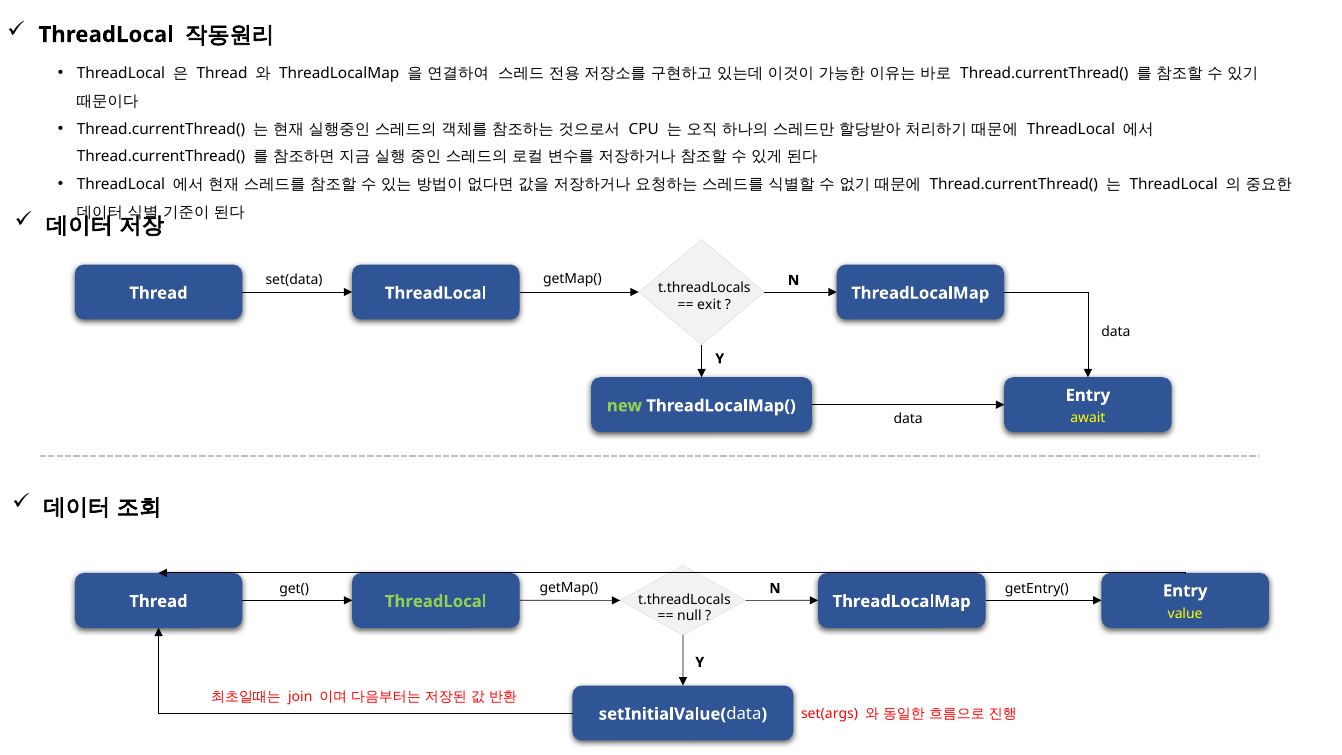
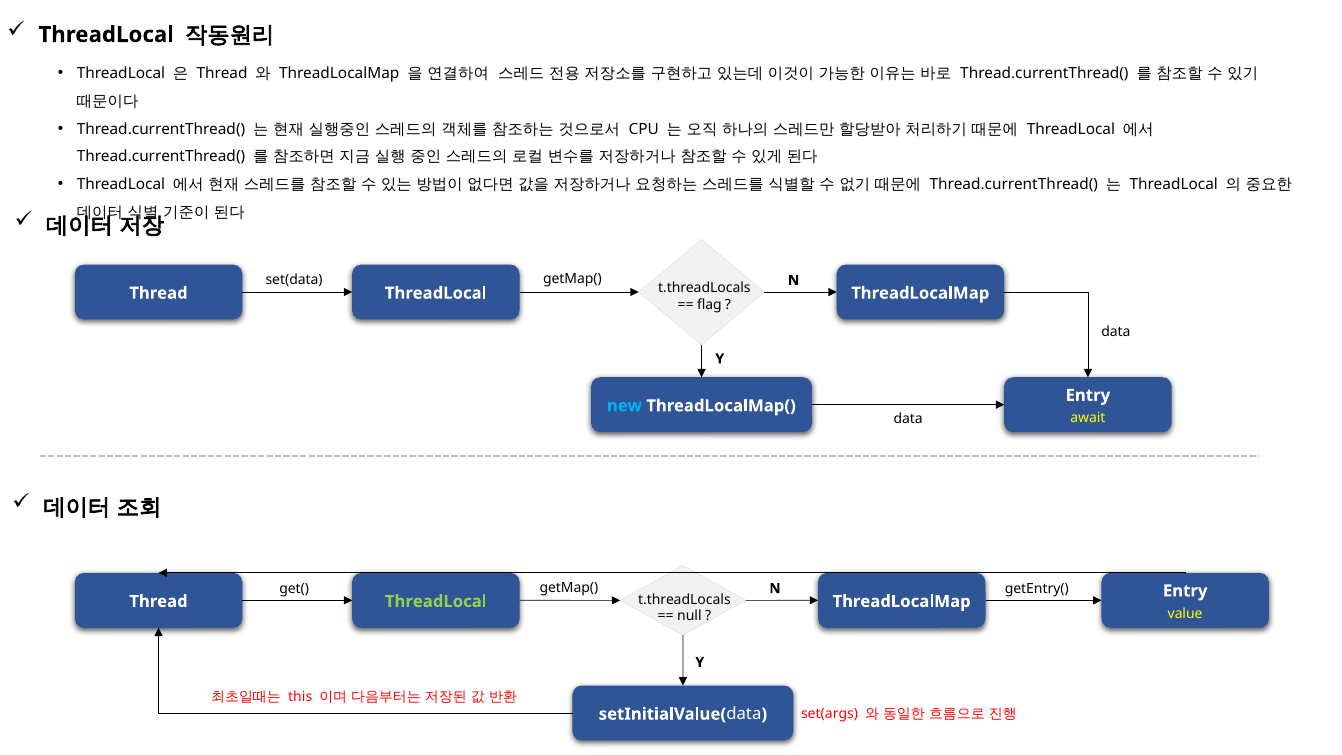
exit: exit -> flag
new colour: light green -> light blue
join: join -> this
